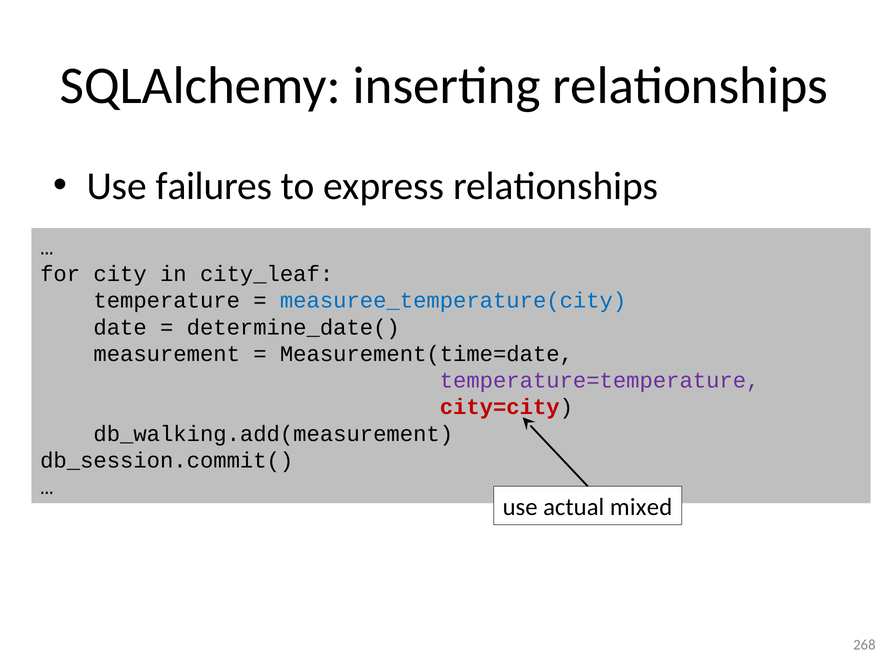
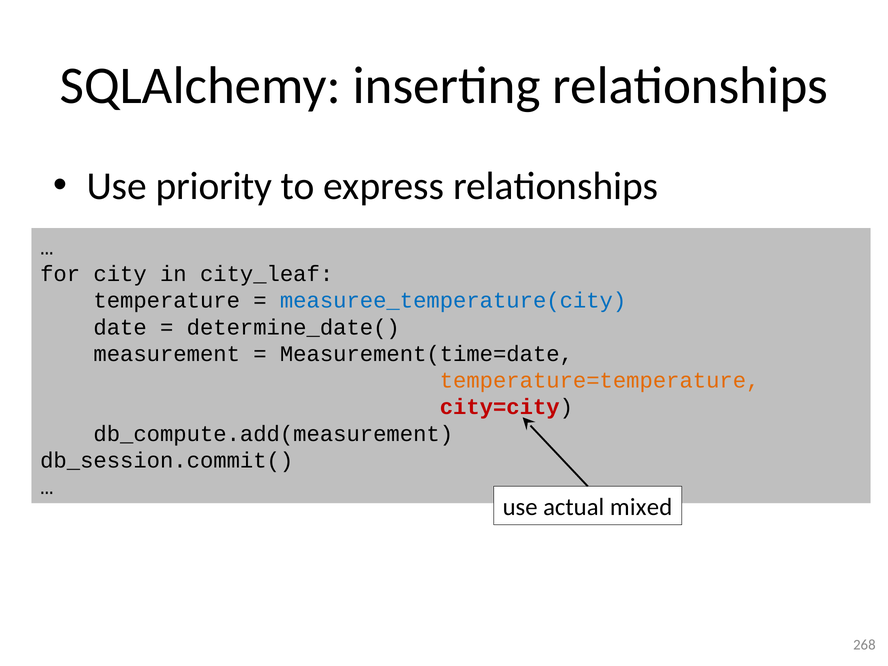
failures: failures -> priority
temperature=temperature colour: purple -> orange
db_walking.add(measurement: db_walking.add(measurement -> db_compute.add(measurement
